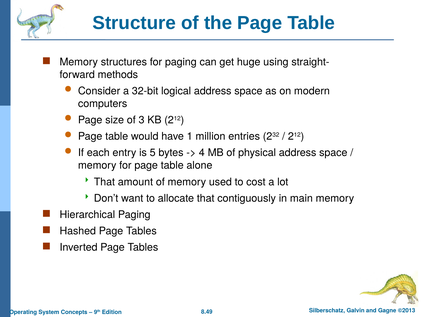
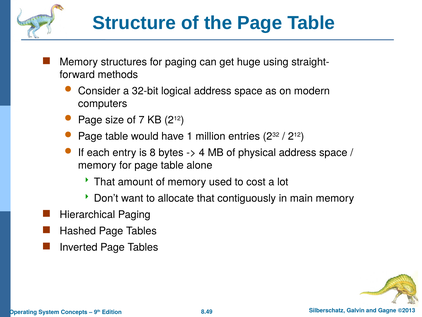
3: 3 -> 7
5: 5 -> 8
